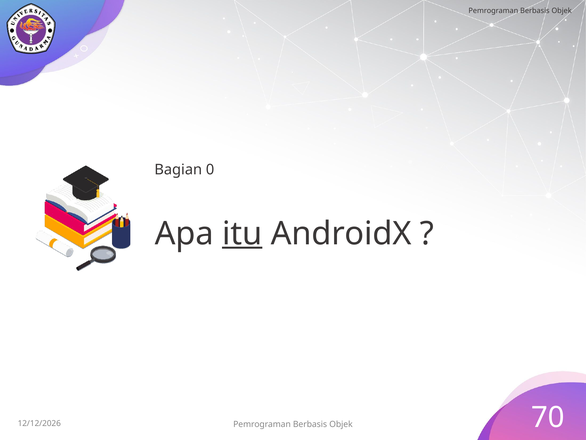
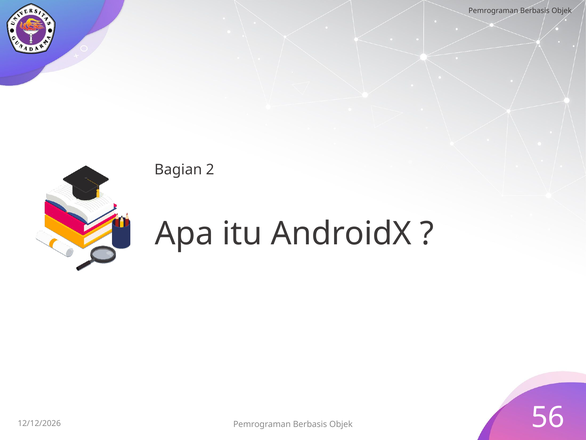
0: 0 -> 2
itu underline: present -> none
70: 70 -> 56
